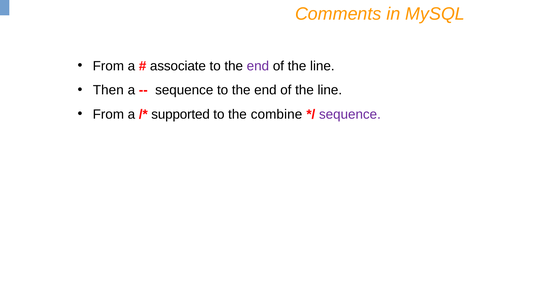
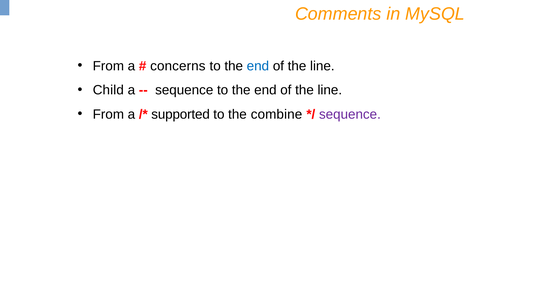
associate: associate -> concerns
end at (258, 66) colour: purple -> blue
Then: Then -> Child
